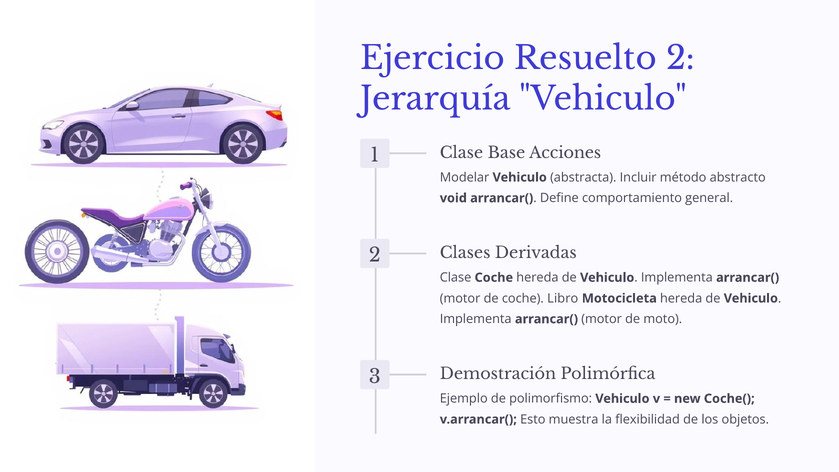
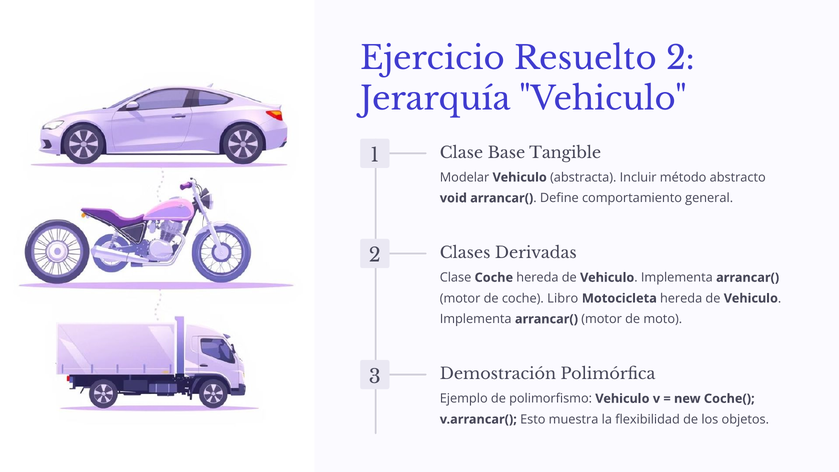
Acciones: Acciones -> Tangible
